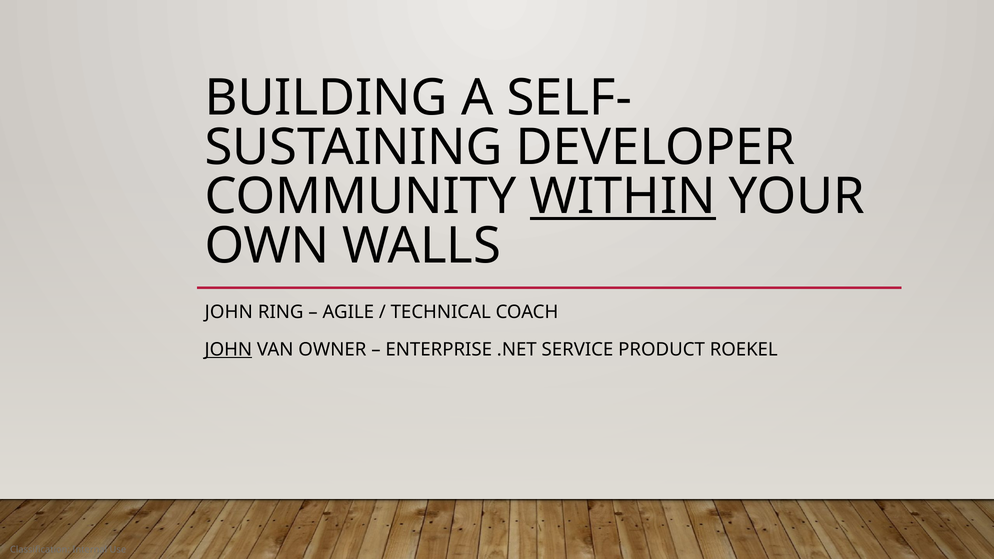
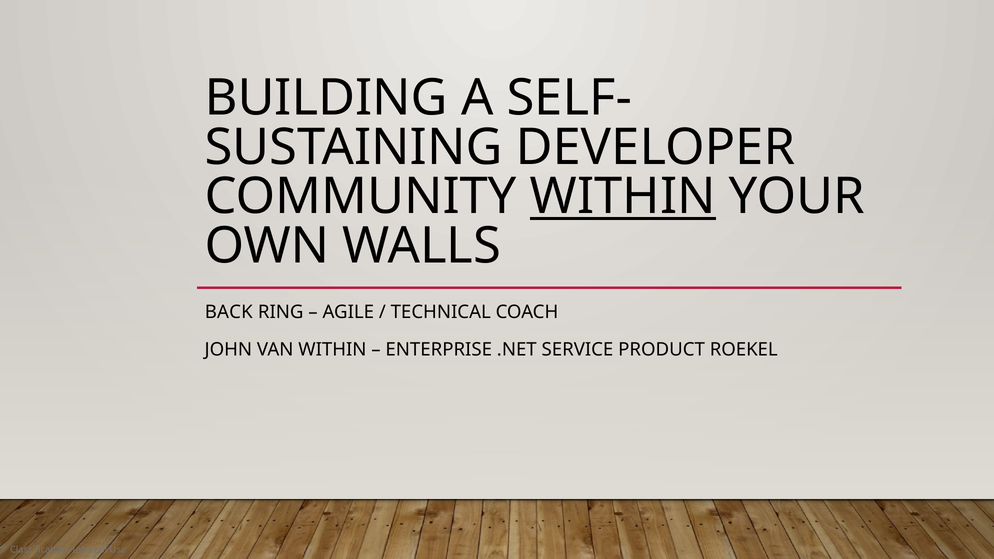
JOHN at (229, 312): JOHN -> BACK
JOHN at (228, 349) underline: present -> none
VAN OWNER: OWNER -> WITHIN
